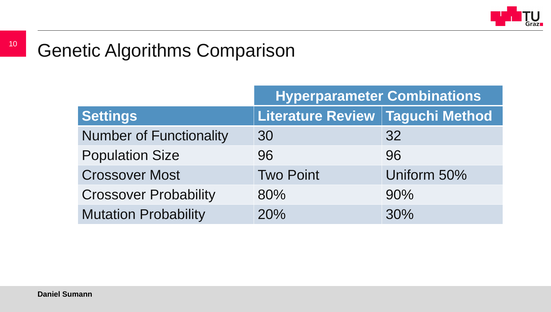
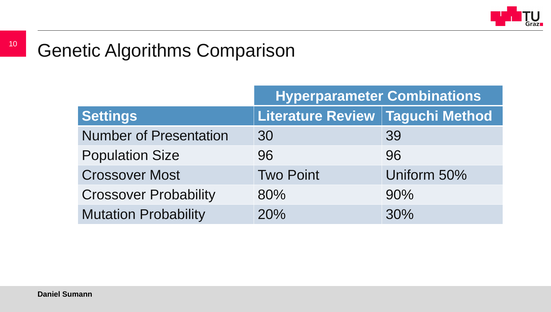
Functionality: Functionality -> Presentation
32: 32 -> 39
